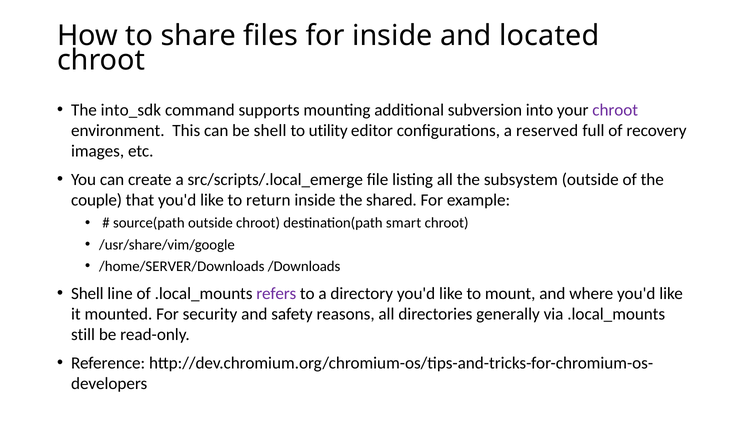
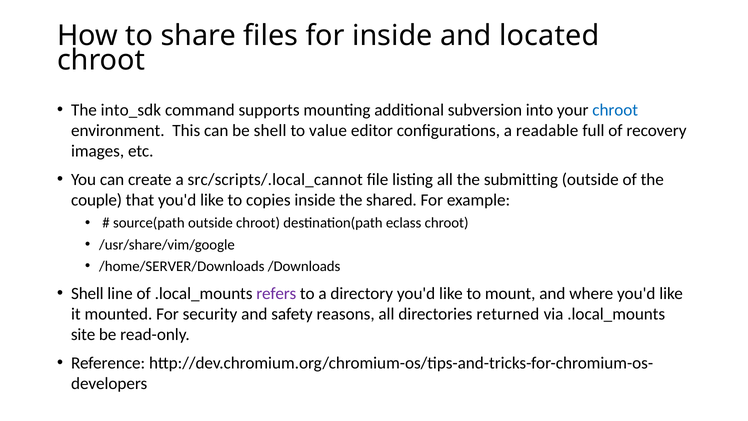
chroot at (615, 110) colour: purple -> blue
utility: utility -> value
reserved: reserved -> readable
src/scripts/.local_emerge: src/scripts/.local_emerge -> src/scripts/.local_cannot
subsystem: subsystem -> submitting
return: return -> copies
smart: smart -> eclass
generally: generally -> returned
still: still -> site
